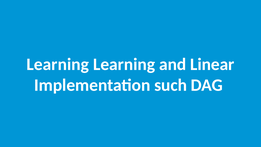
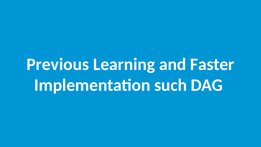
Learning at (58, 64): Learning -> Previous
Linear: Linear -> Faster
